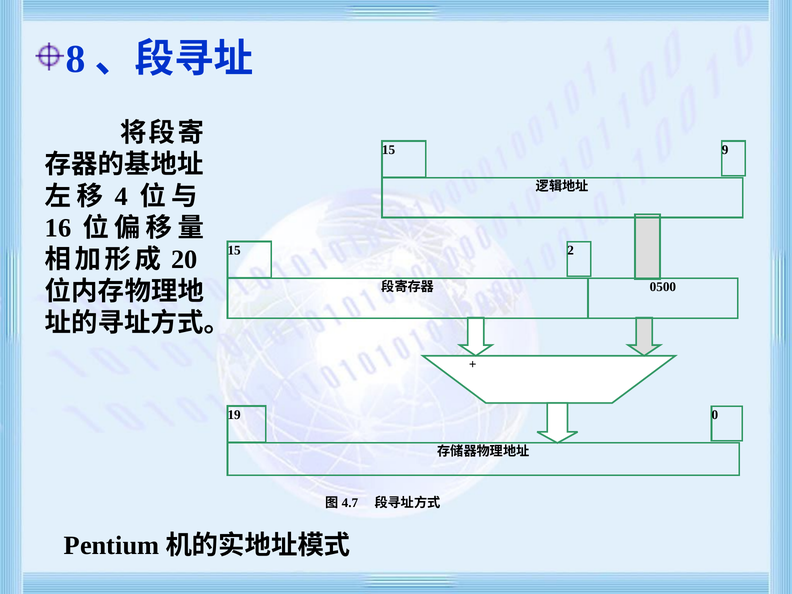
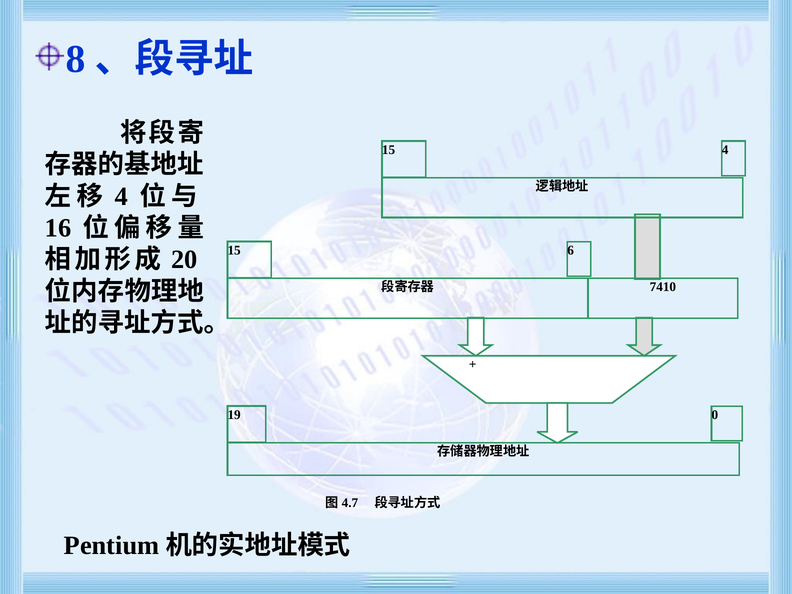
15 9: 9 -> 4
2: 2 -> 6
0500: 0500 -> 7410
